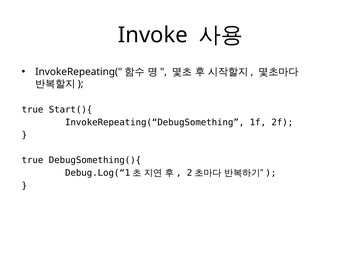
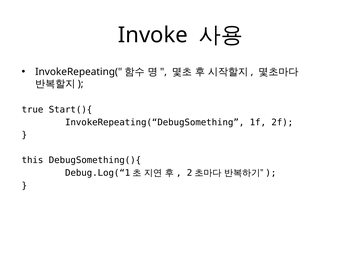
true at (33, 160): true -> this
